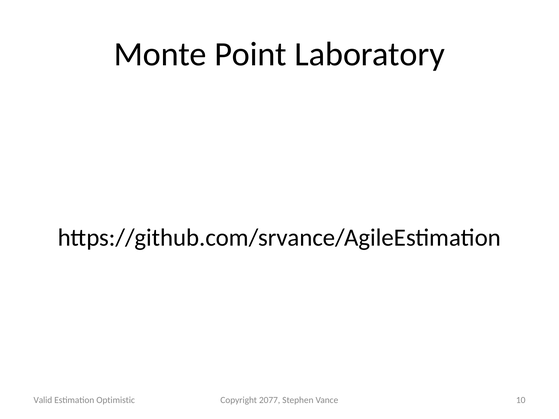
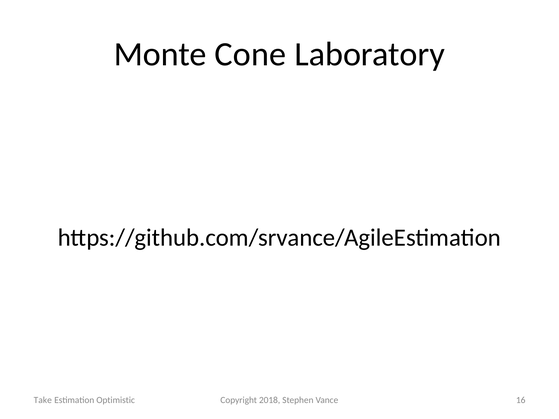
Point: Point -> Cone
2077: 2077 -> 2018
10: 10 -> 16
Valid: Valid -> Take
